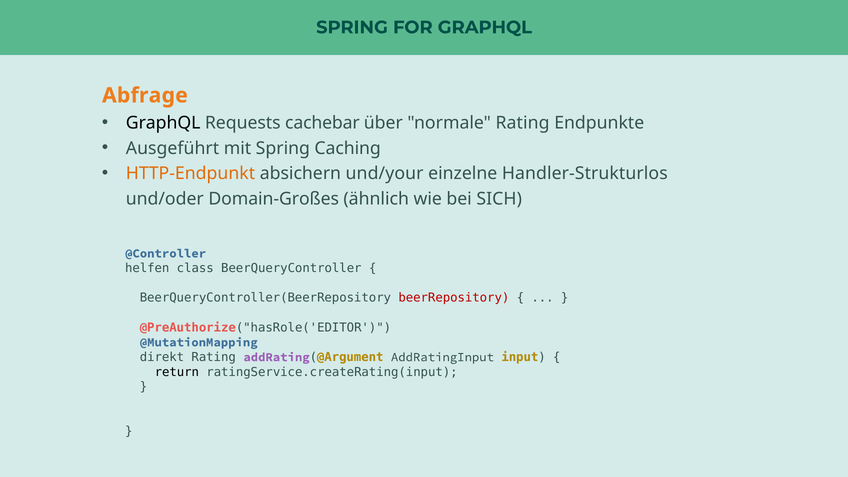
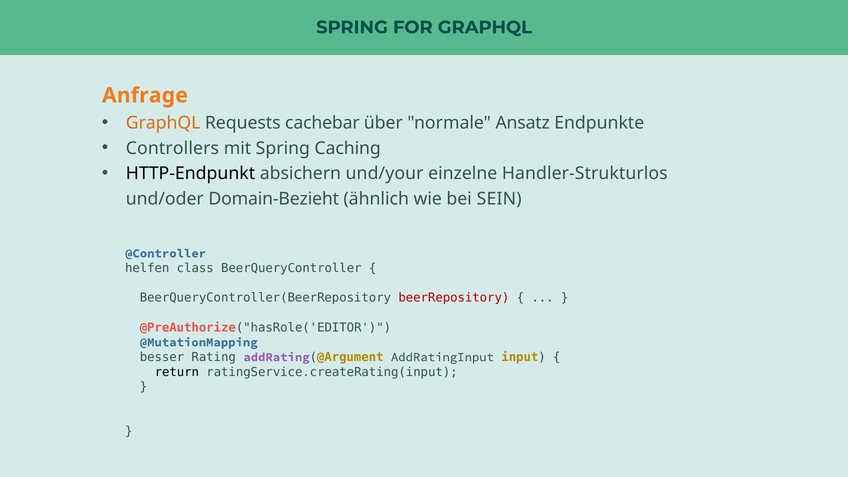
Abfrage: Abfrage -> Anfrage
GraphQL at (163, 123) colour: black -> orange
normale Rating: Rating -> Ansatz
Ausgeführt: Ausgeführt -> Controllers
HTTP-Endpunkt colour: orange -> black
Domain-Großes: Domain-Großes -> Domain-Bezieht
SICH: SICH -> SEIN
direkt: direkt -> besser
